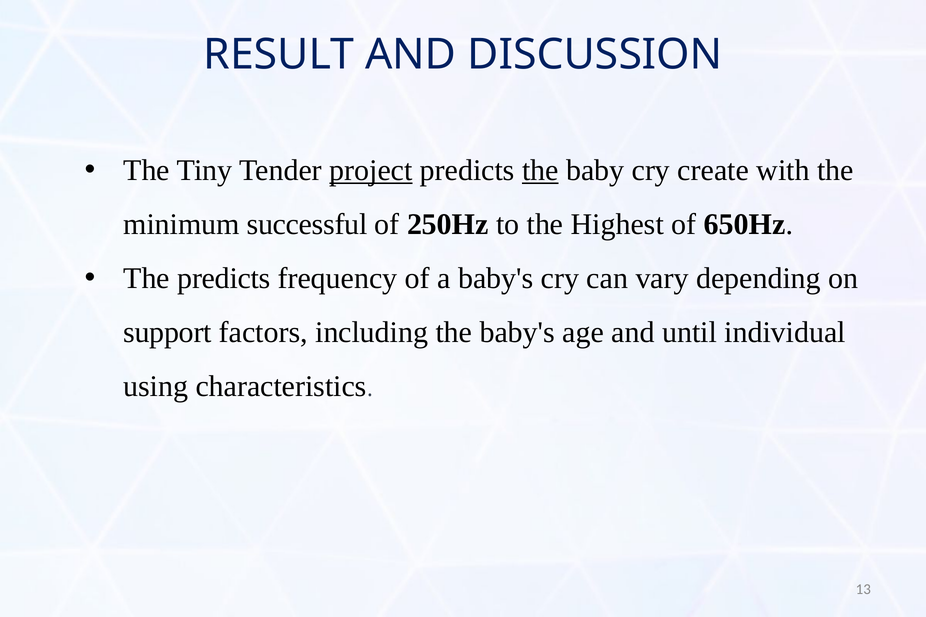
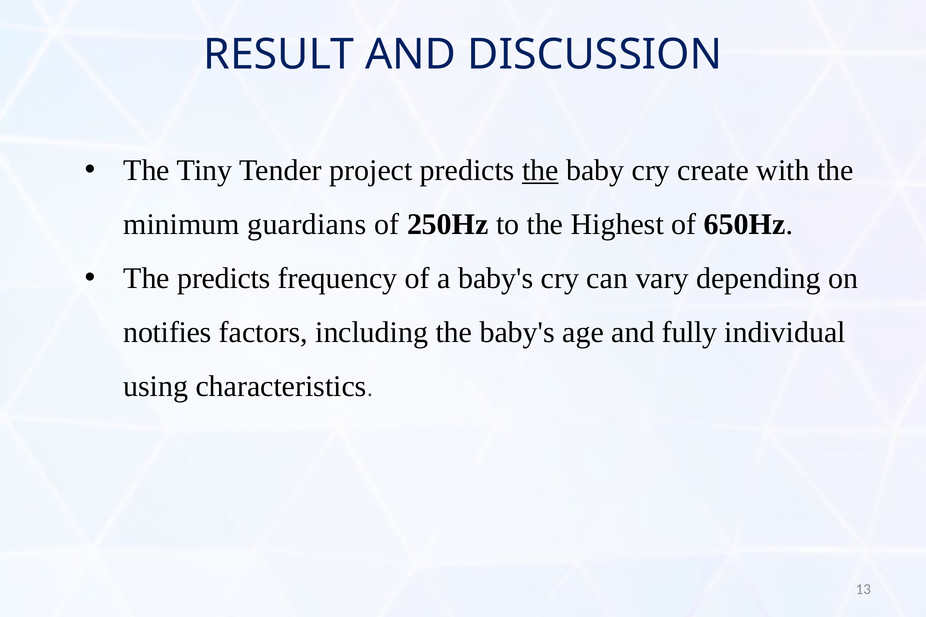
project underline: present -> none
successful: successful -> guardians
support: support -> notifies
until: until -> fully
